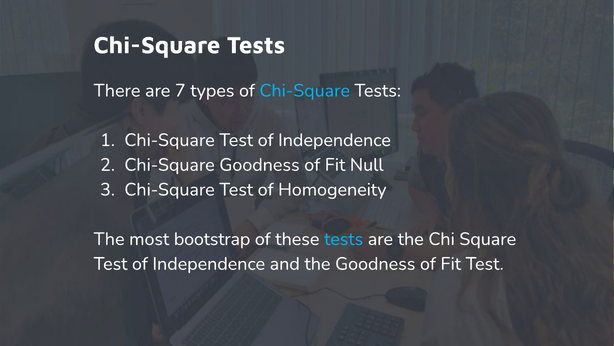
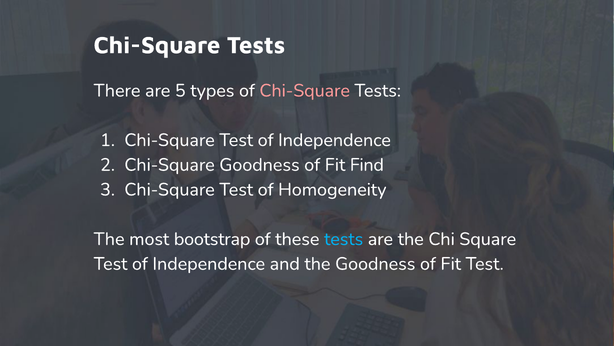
7: 7 -> 5
Chi-Square at (305, 90) colour: light blue -> pink
Null: Null -> Find
